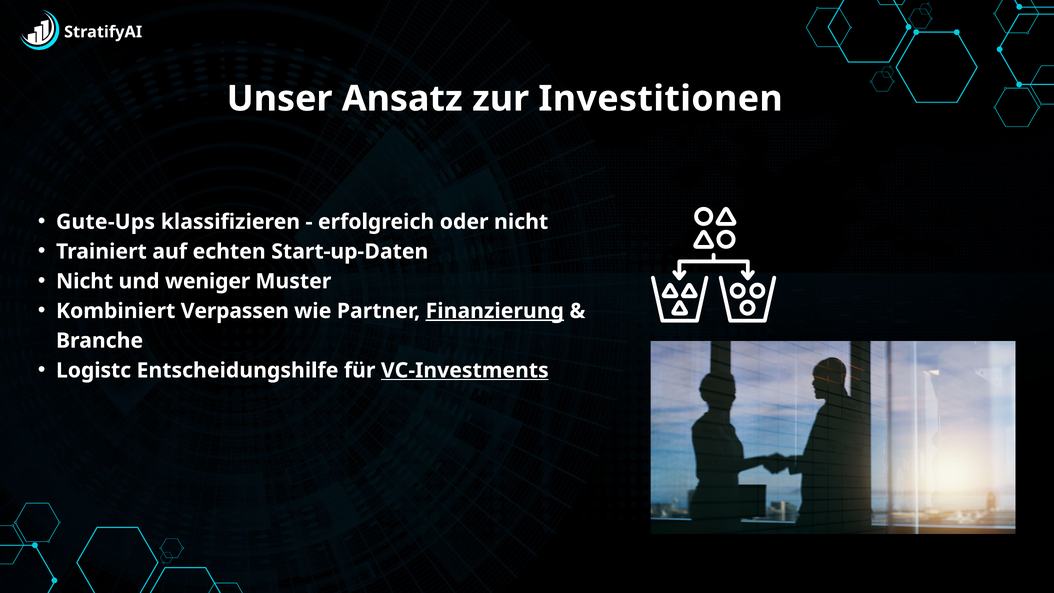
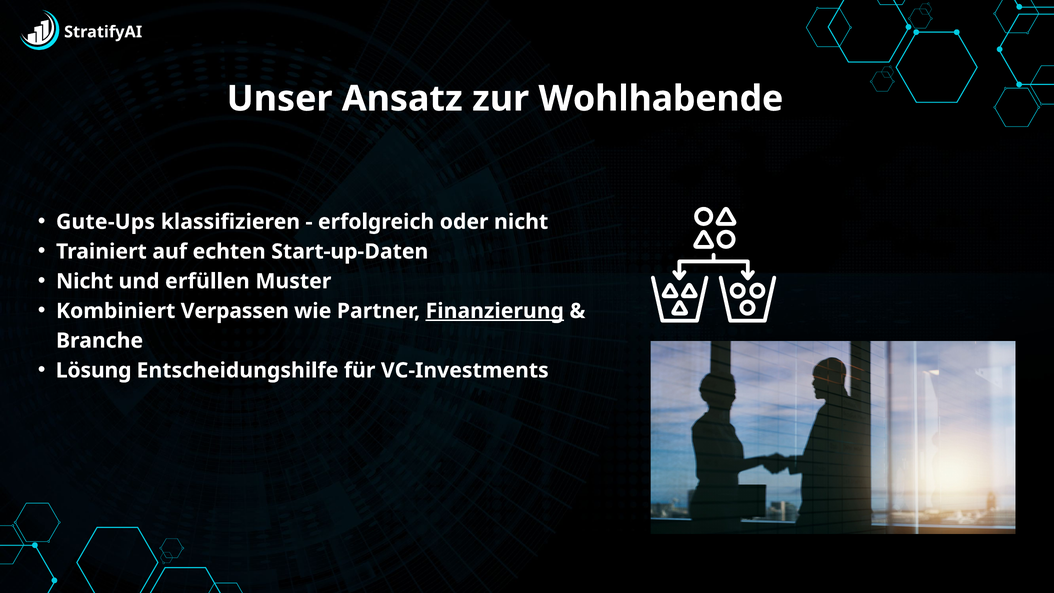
Investitionen: Investitionen -> Wohlhabende
weniger: weniger -> erfüllen
Logistc: Logistc -> Lösung
VC-Investments underline: present -> none
